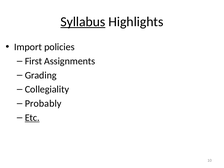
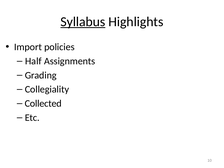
First: First -> Half
Probably: Probably -> Collected
Etc underline: present -> none
